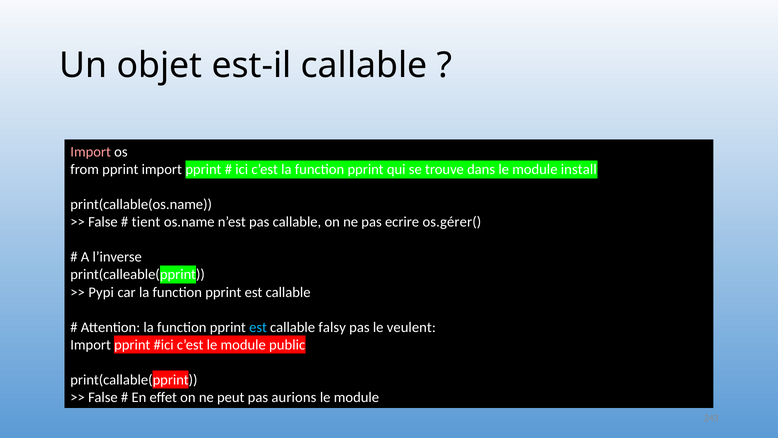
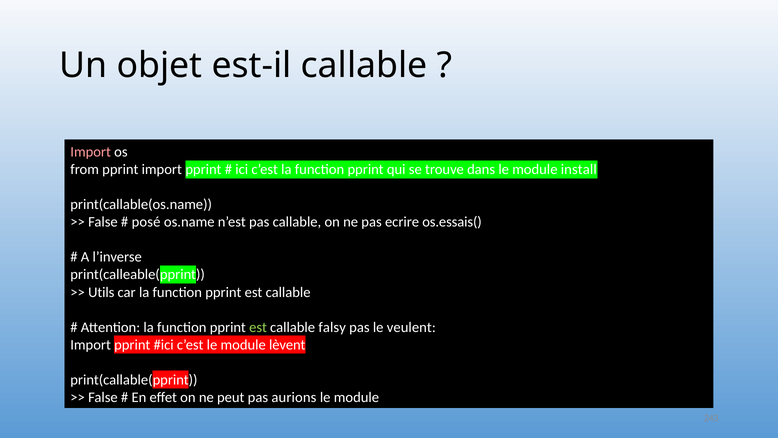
tient: tient -> posé
os.gérer(: os.gérer( -> os.essais(
Pypi: Pypi -> Utils
est at (258, 327) colour: light blue -> light green
public: public -> lèvent
